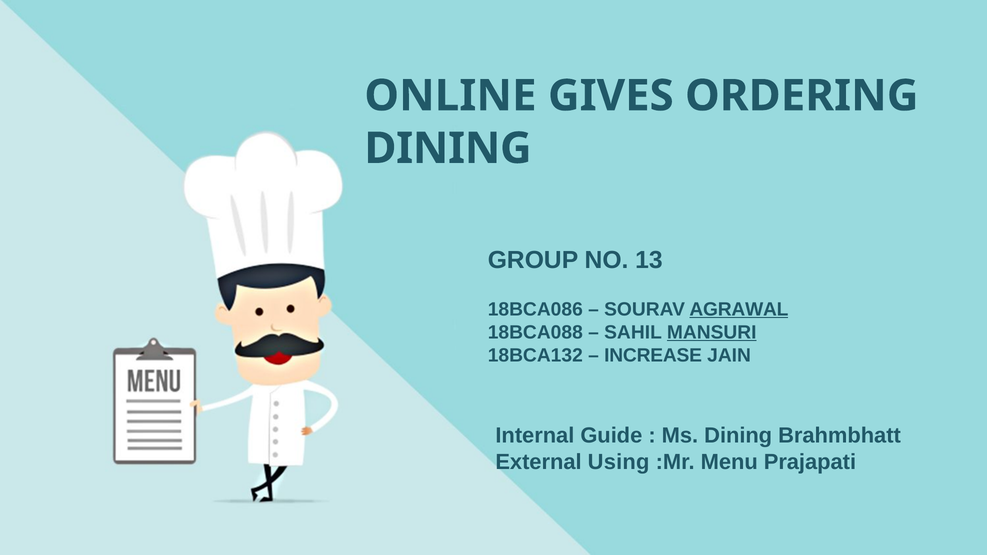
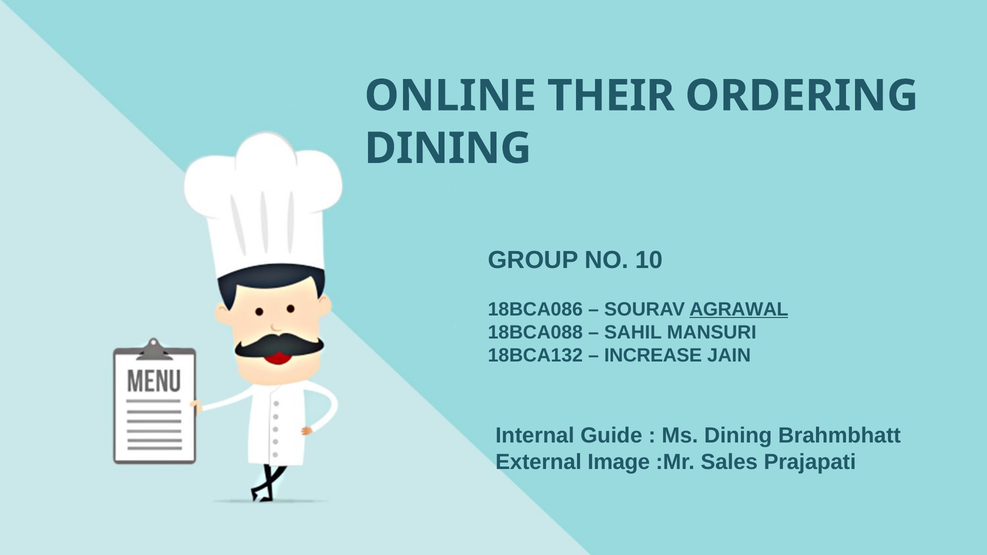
GIVES: GIVES -> THEIR
13: 13 -> 10
MANSURI underline: present -> none
Using: Using -> Image
Menu: Menu -> Sales
